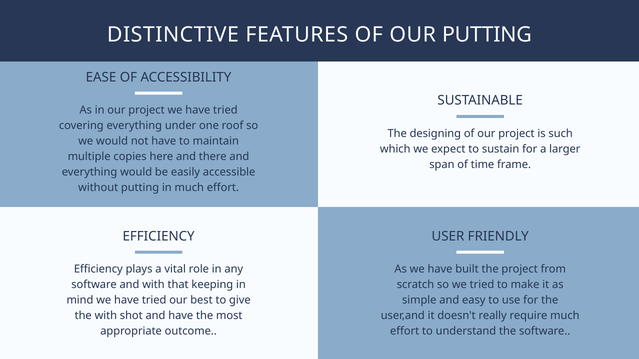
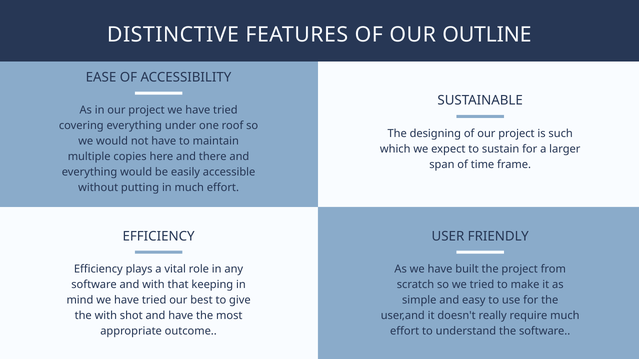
OUR PUTTING: PUTTING -> OUTLINE
